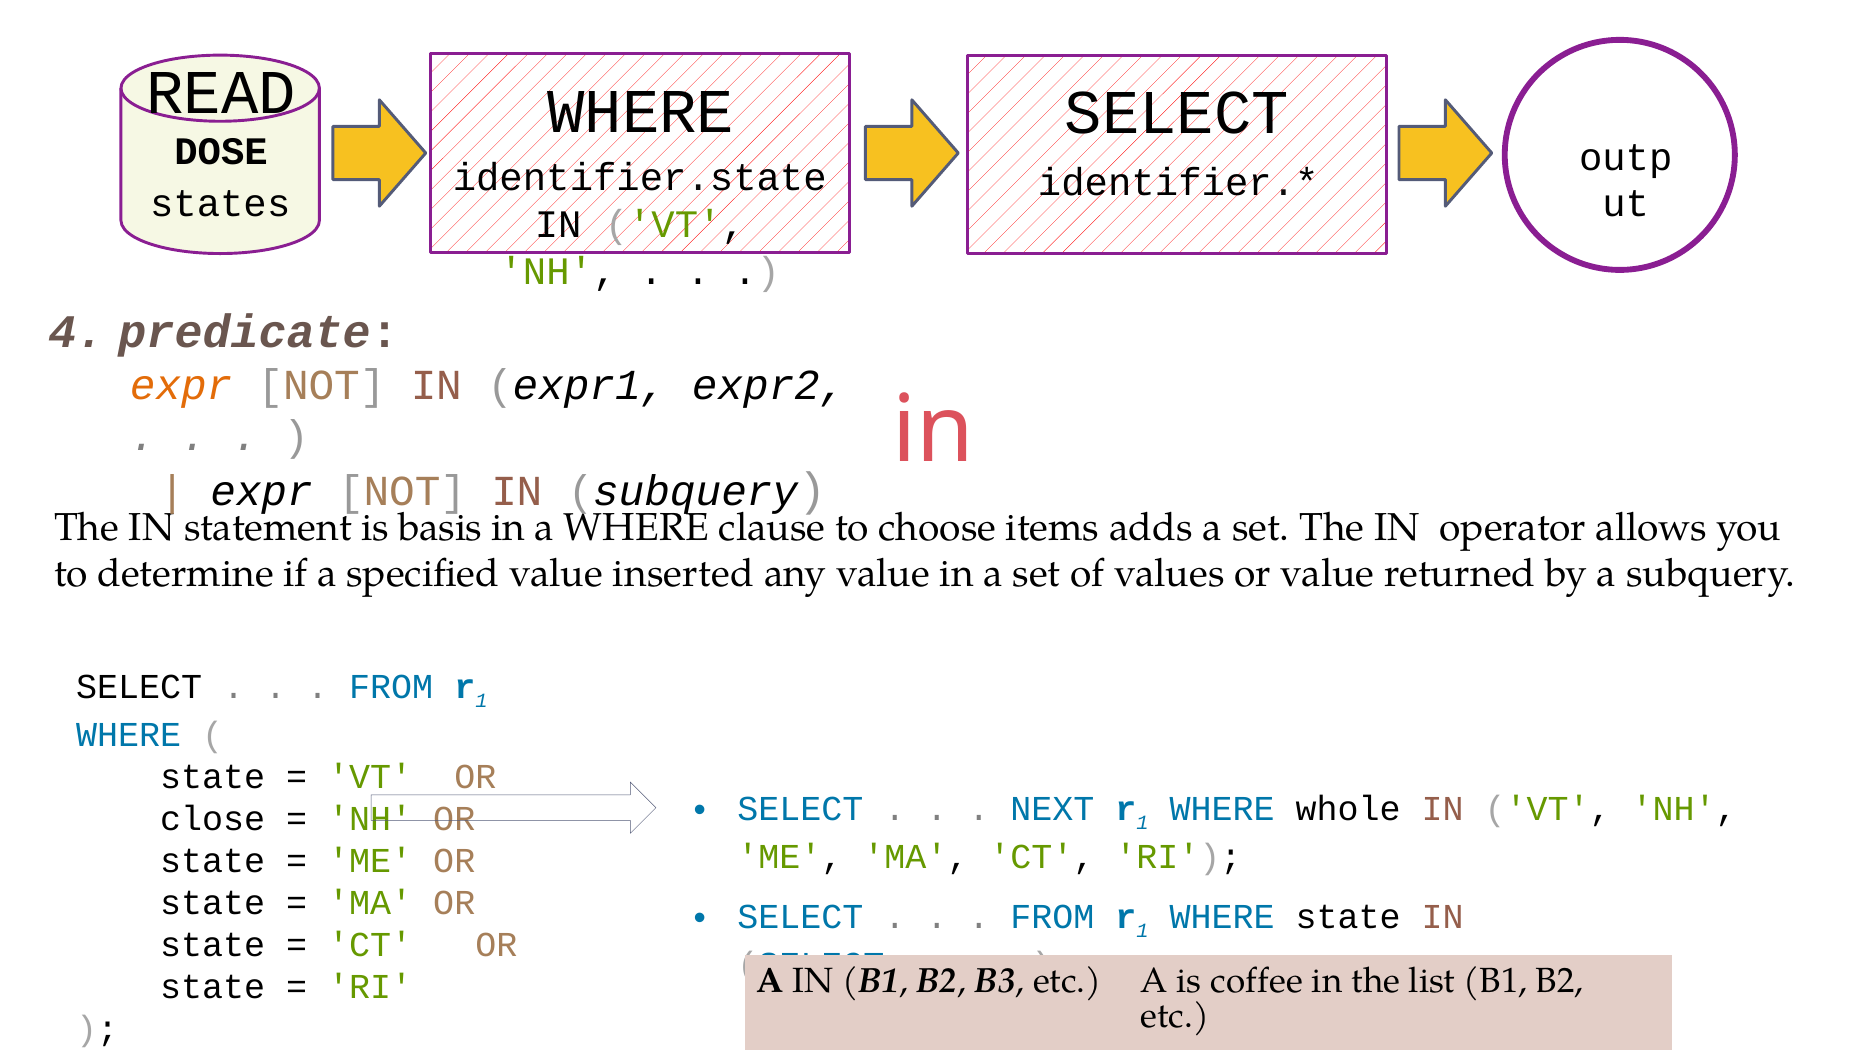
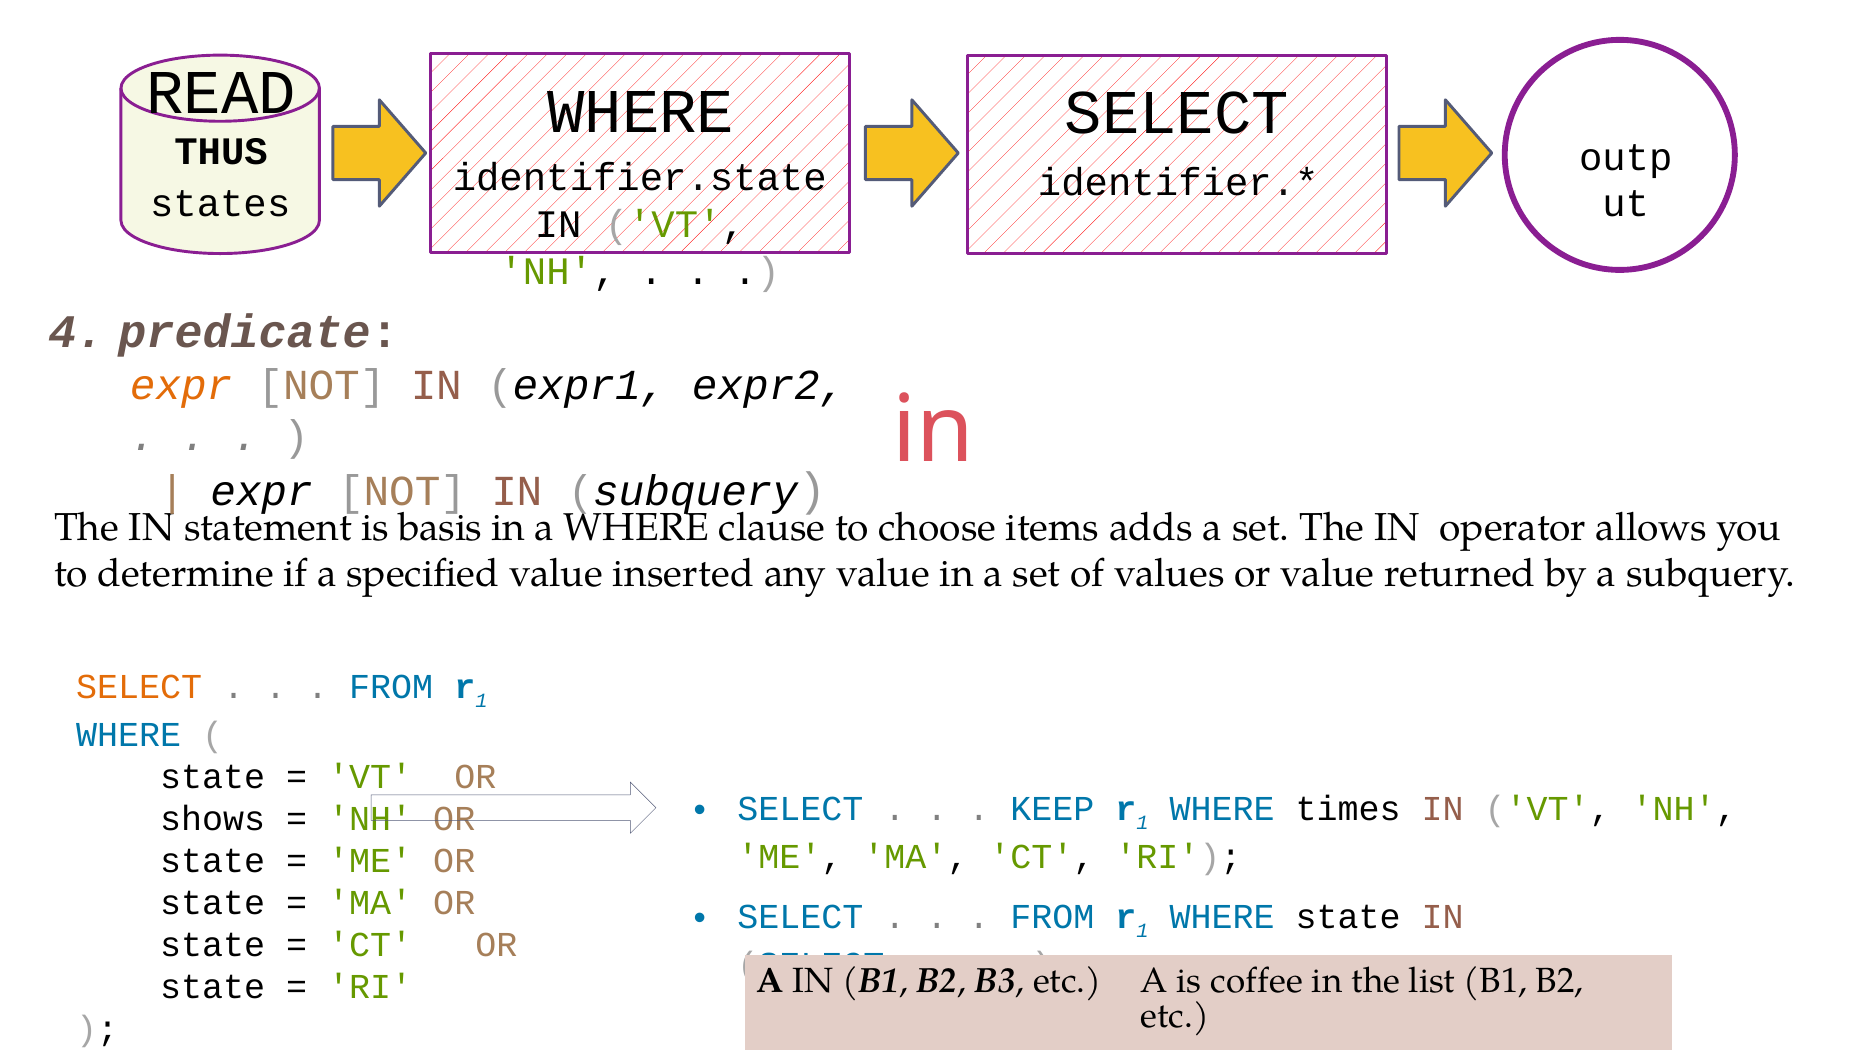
DOSE: DOSE -> THUS
SELECT at (139, 687) colour: black -> orange
NEXT: NEXT -> KEEP
whole: whole -> times
close: close -> shows
